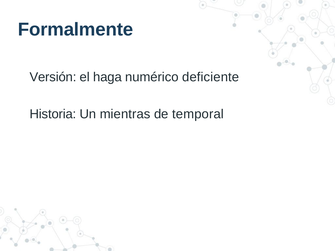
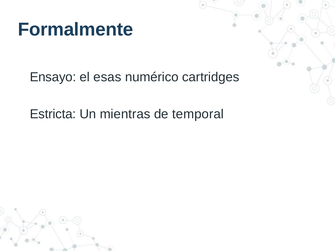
Versión: Versión -> Ensayo
haga: haga -> esas
deficiente: deficiente -> cartridges
Historia: Historia -> Estricta
